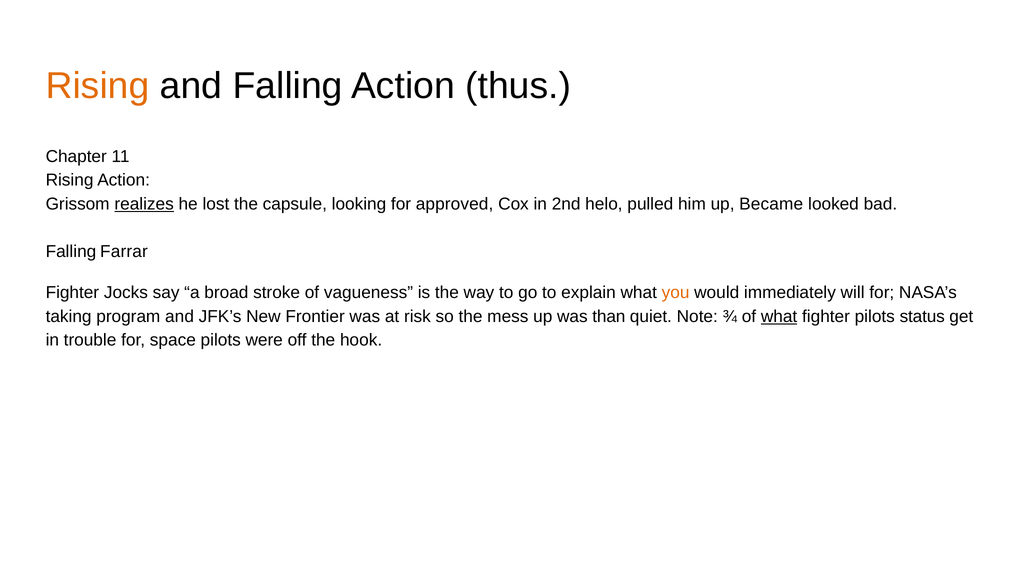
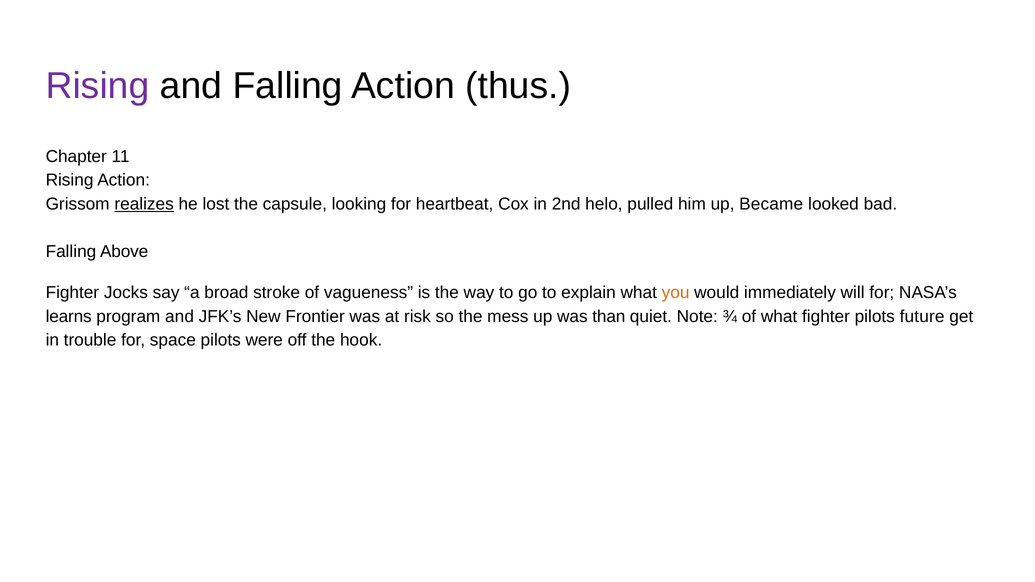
Rising at (98, 86) colour: orange -> purple
approved: approved -> heartbeat
Farrar: Farrar -> Above
taking: taking -> learns
what at (779, 317) underline: present -> none
status: status -> future
